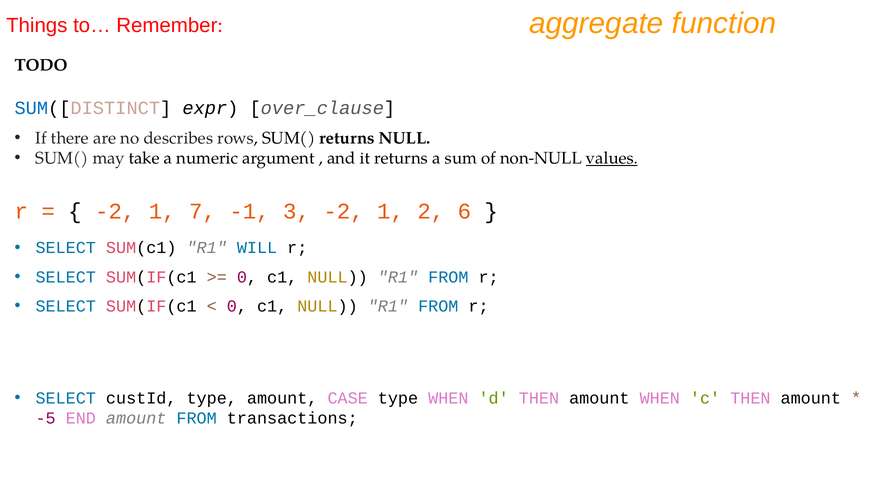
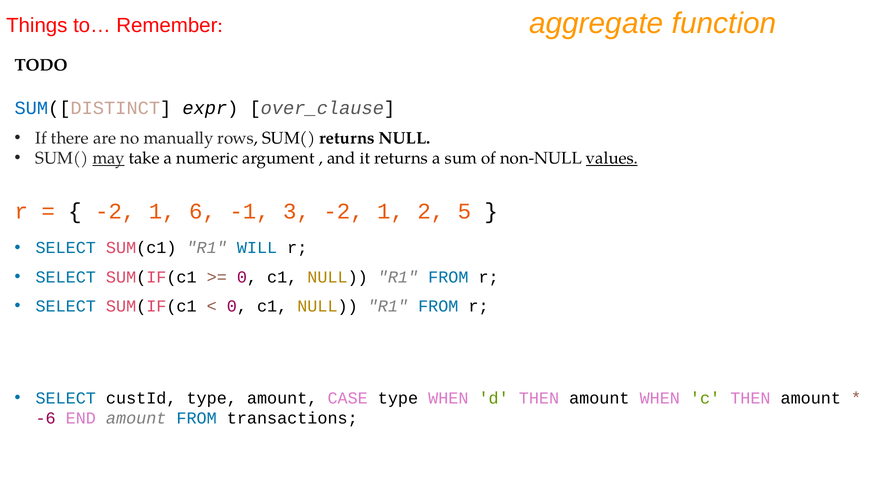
describes: describes -> manually
may underline: none -> present
7: 7 -> 6
6: 6 -> 5
-5: -5 -> -6
